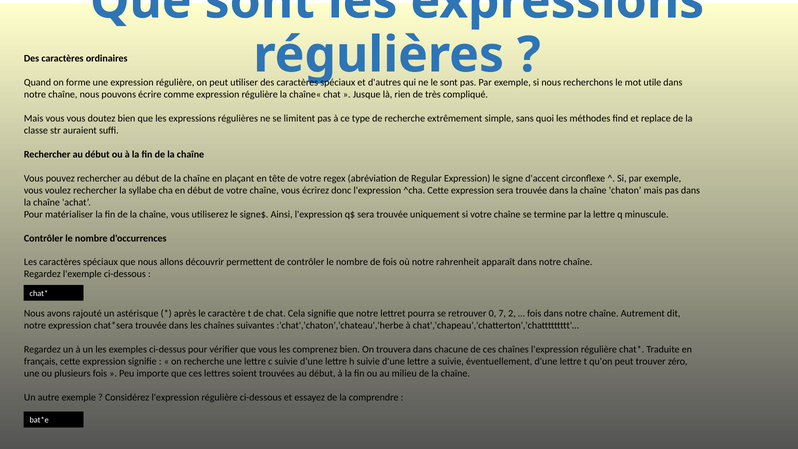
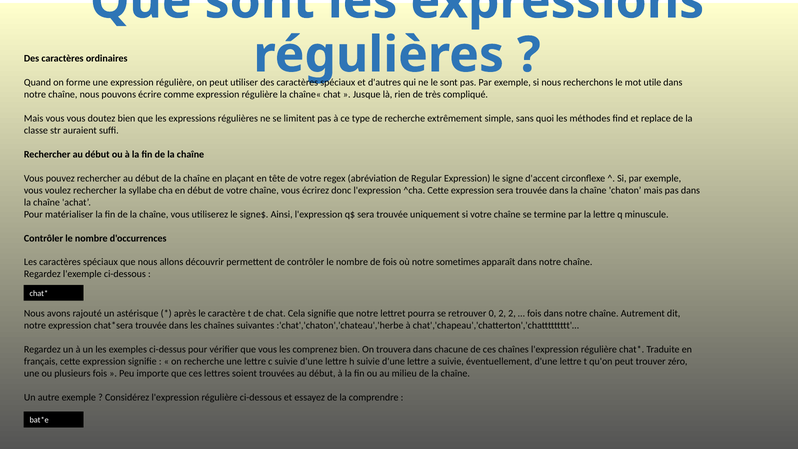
rahrenheit: rahrenheit -> sometimes
0 7: 7 -> 2
